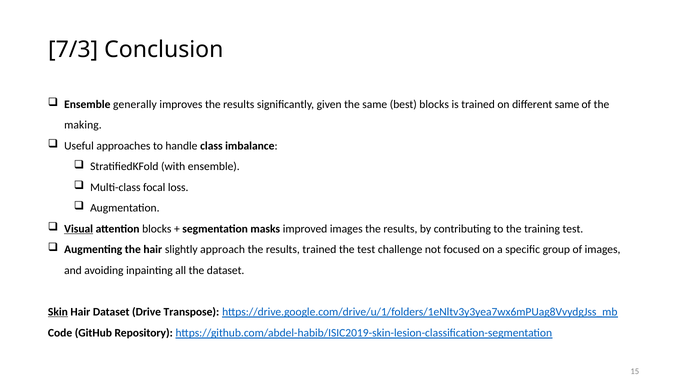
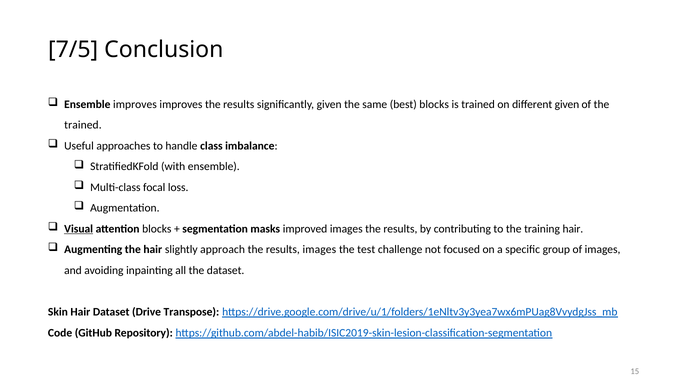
7/3: 7/3 -> 7/5
Ensemble generally: generally -> improves
different same: same -> given
making at (83, 125): making -> trained
training test: test -> hair
results trained: trained -> images
Skin underline: present -> none
